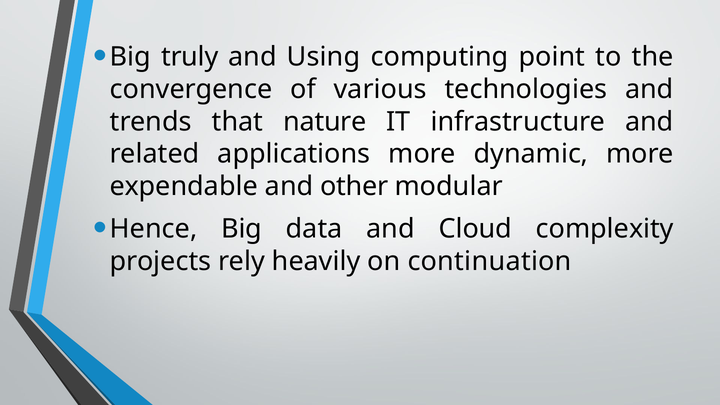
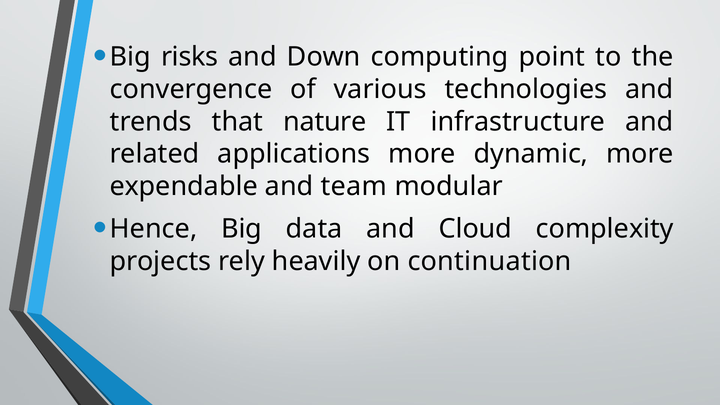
truly: truly -> risks
Using: Using -> Down
other: other -> team
